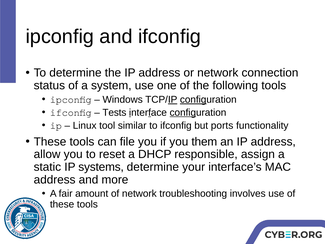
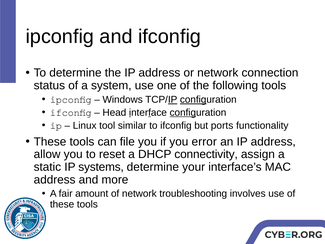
Tests: Tests -> Head
them: them -> error
responsible: responsible -> connectivity
